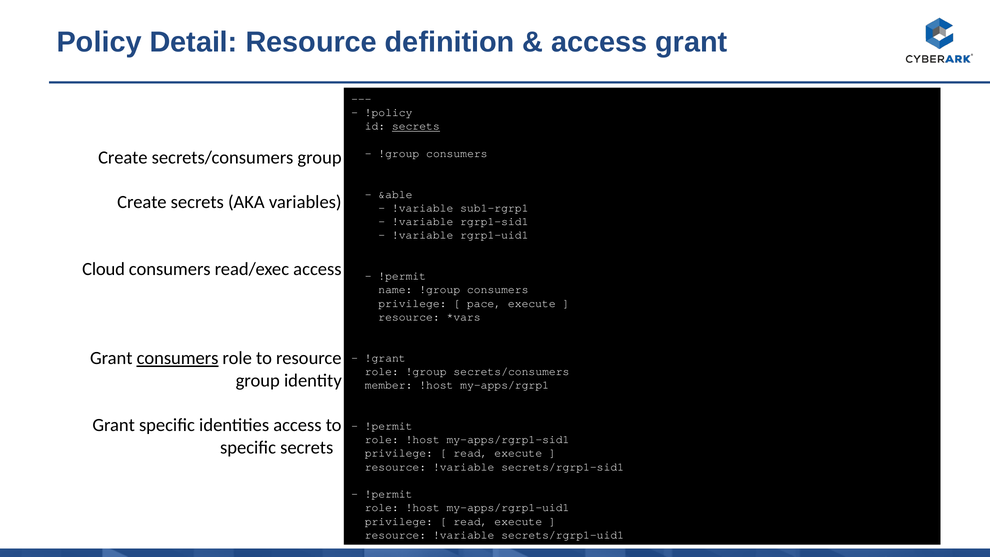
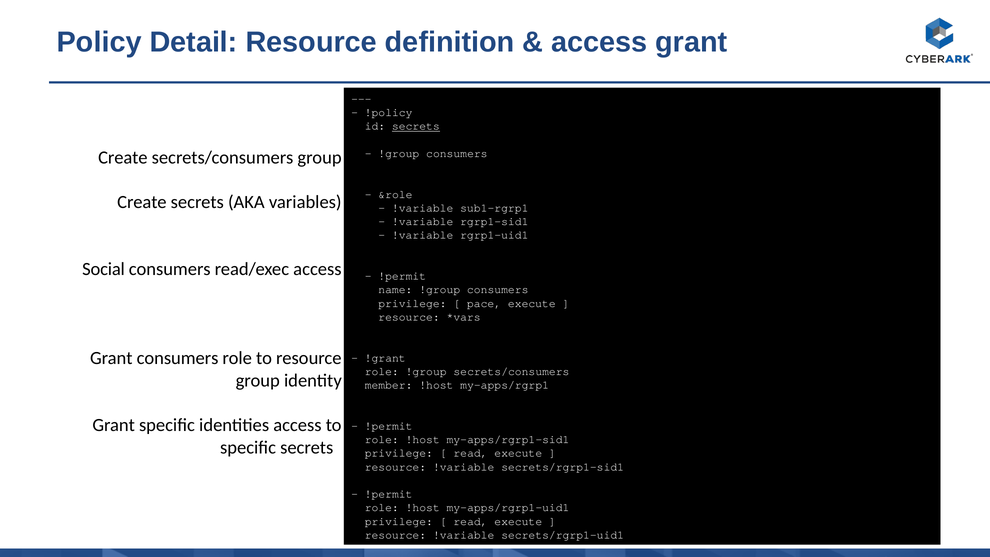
&able: &able -> &role
Cloud: Cloud -> Social
consumers at (178, 358) underline: present -> none
